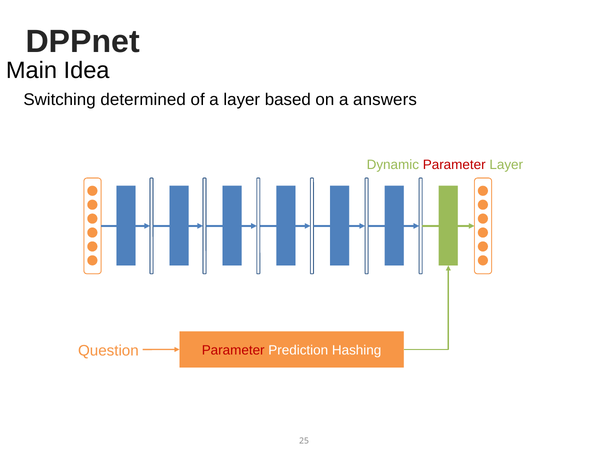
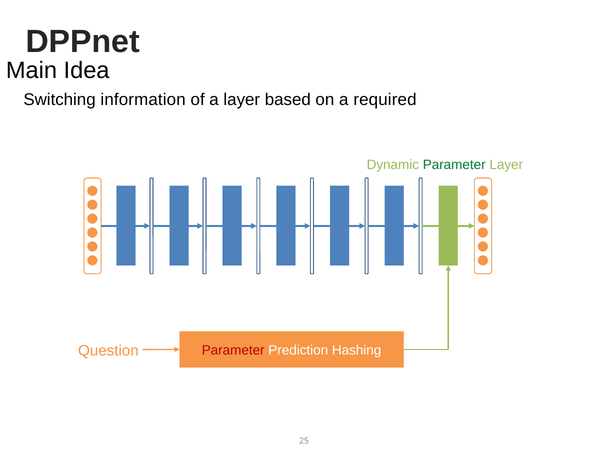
determined: determined -> information
answers: answers -> required
Parameter at (454, 165) colour: red -> green
